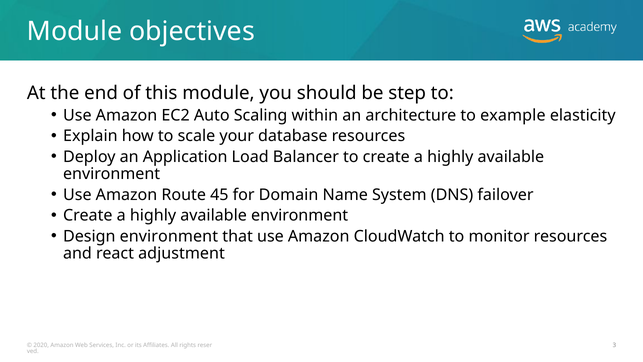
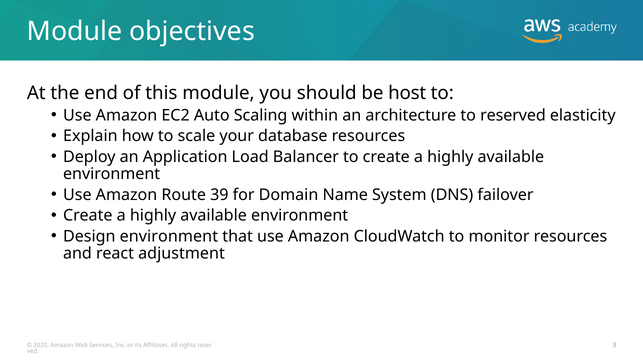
step: step -> host
example: example -> reserved
45: 45 -> 39
